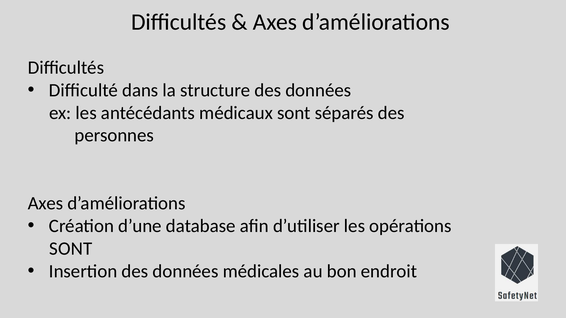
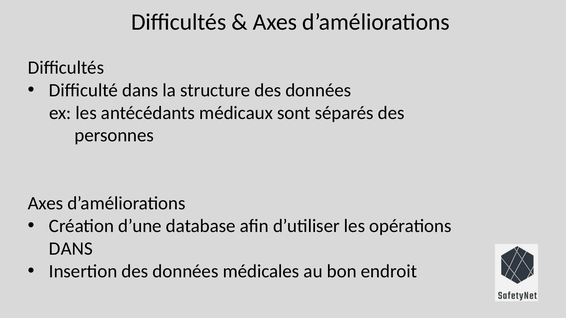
SONT at (71, 249): SONT -> DANS
